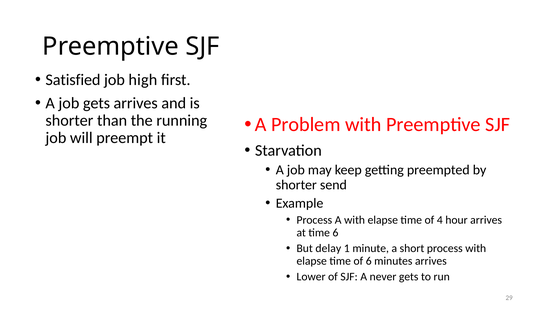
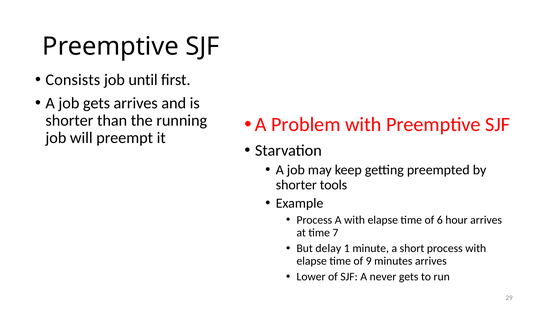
Satisfied: Satisfied -> Consists
high: high -> until
send: send -> tools
4: 4 -> 6
time 6: 6 -> 7
of 6: 6 -> 9
